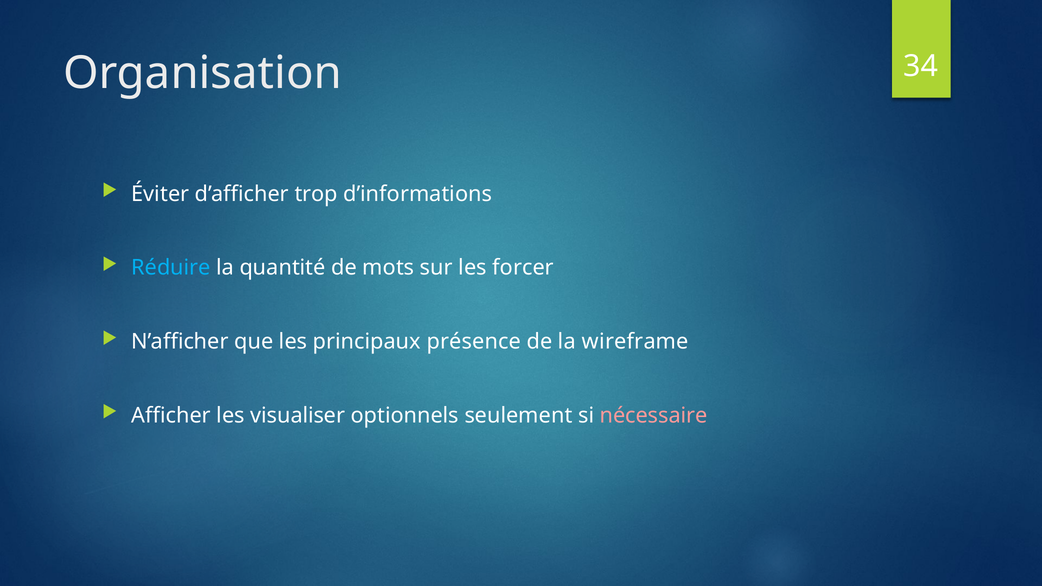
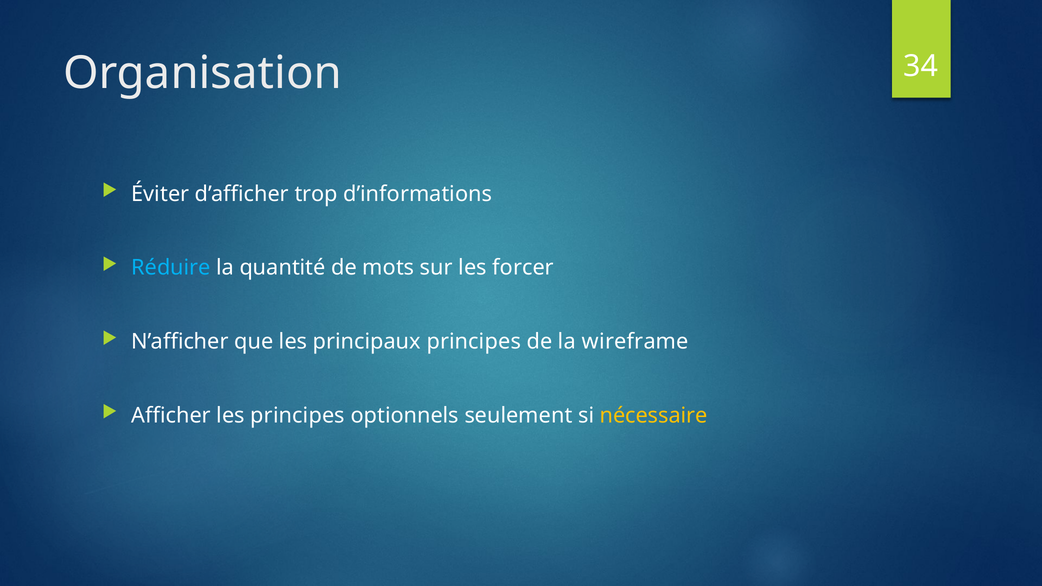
principaux présence: présence -> principes
les visualiser: visualiser -> principes
nécessaire colour: pink -> yellow
